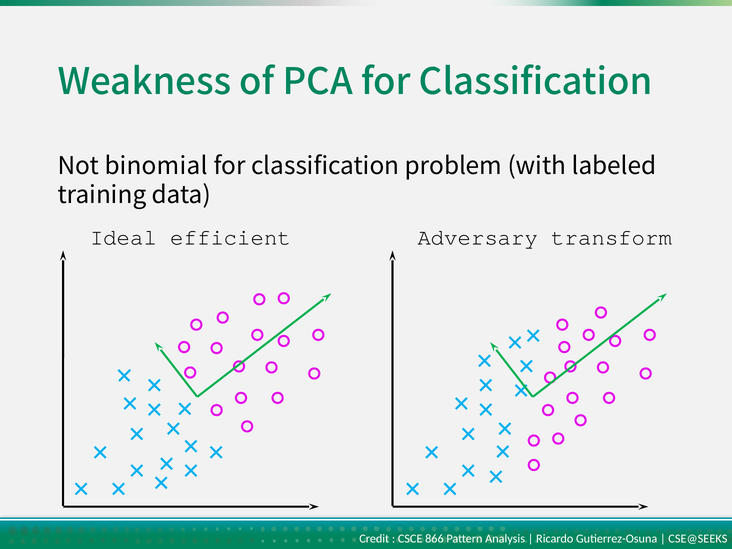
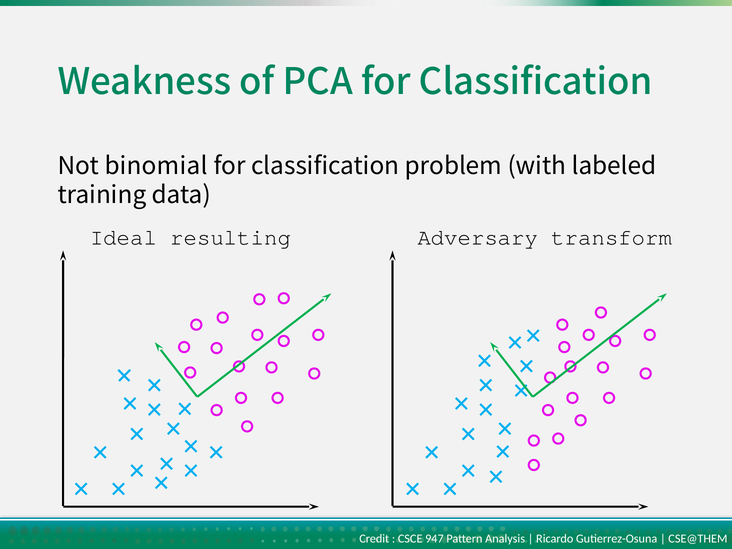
efficient: efficient -> resulting
866: 866 -> 947
CSE@SEEKS: CSE@SEEKS -> CSE@THEM
